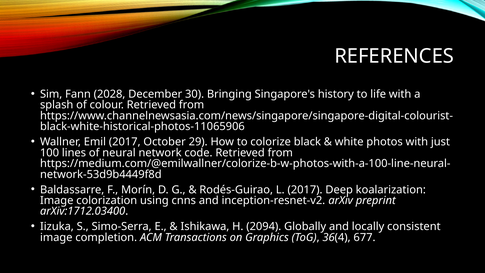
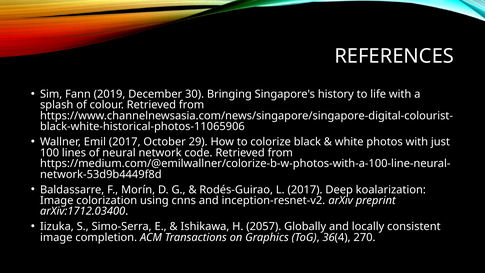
2028: 2028 -> 2019
2094: 2094 -> 2057
677: 677 -> 270
